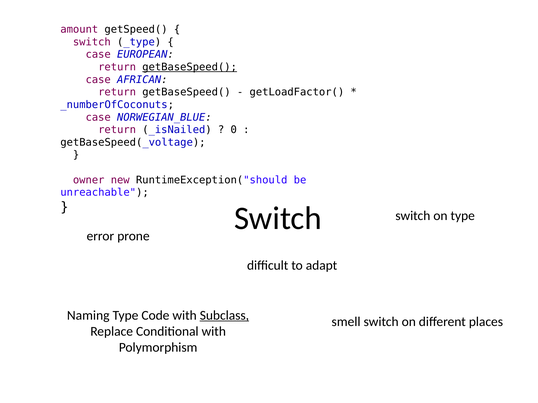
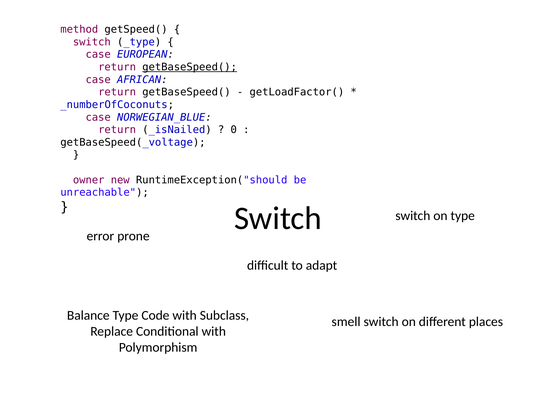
amount: amount -> method
Naming: Naming -> Balance
Subclass underline: present -> none
